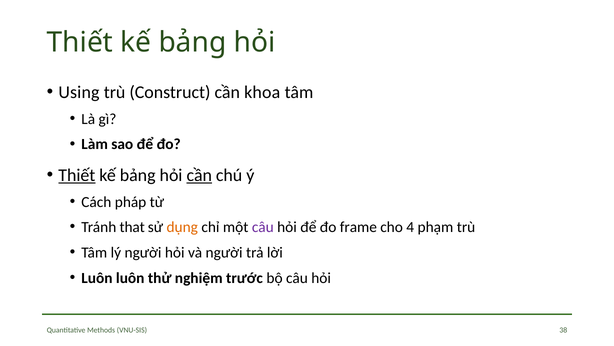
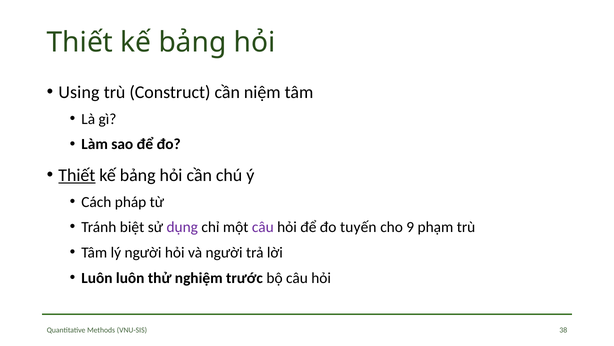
khoa: khoa -> niệm
cần at (199, 175) underline: present -> none
that: that -> biệt
dụng colour: orange -> purple
frame: frame -> tuyến
4: 4 -> 9
